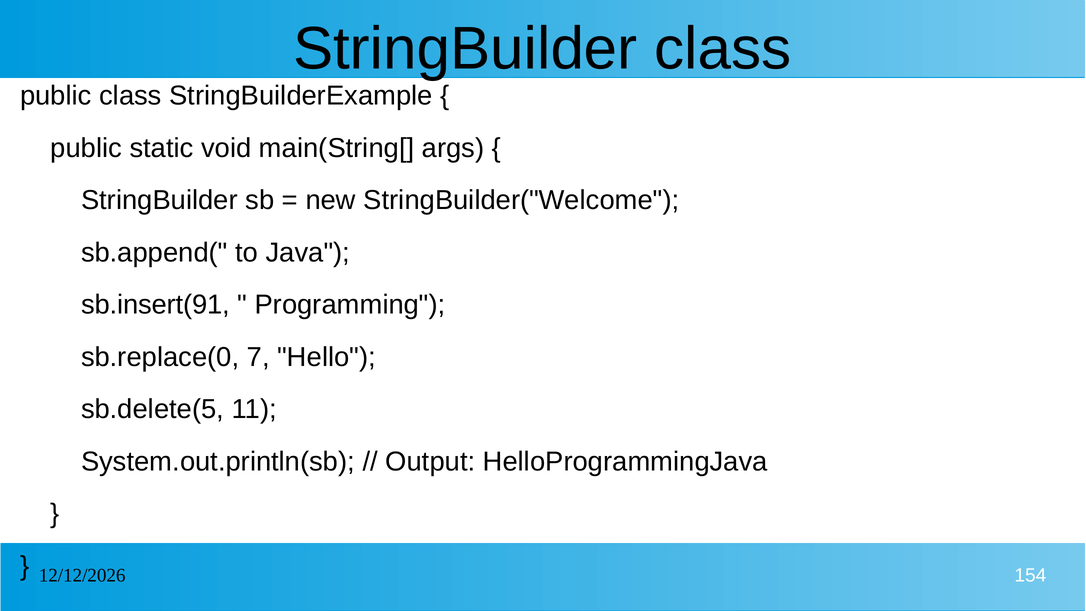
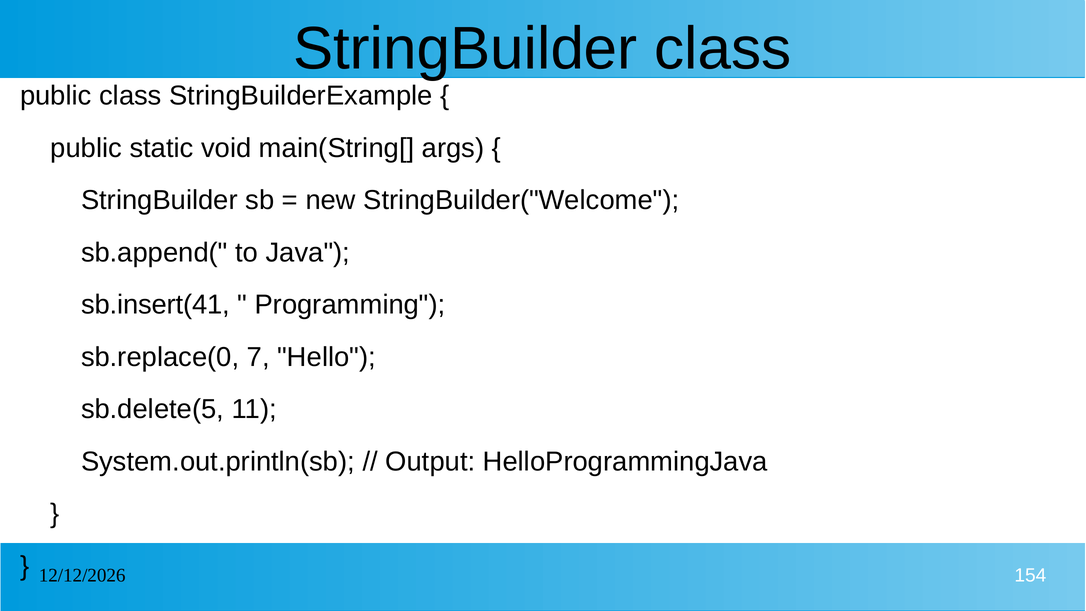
sb.insert(91: sb.insert(91 -> sb.insert(41
